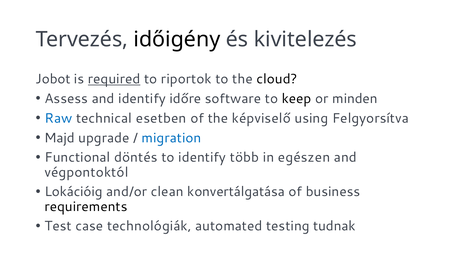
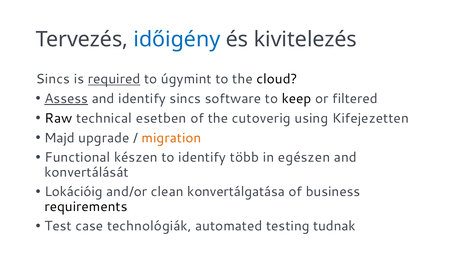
időigény colour: black -> blue
Jobot at (53, 79): Jobot -> Sincs
riportok: riportok -> úgymint
Assess underline: none -> present
identify időre: időre -> sincs
minden: minden -> filtered
Raw colour: blue -> black
képviselő: képviselő -> cutoverig
Felgyorsítva: Felgyorsítva -> Kifejezetten
migration colour: blue -> orange
döntés: döntés -> készen
végpontoktól: végpontoktól -> konvertálását
